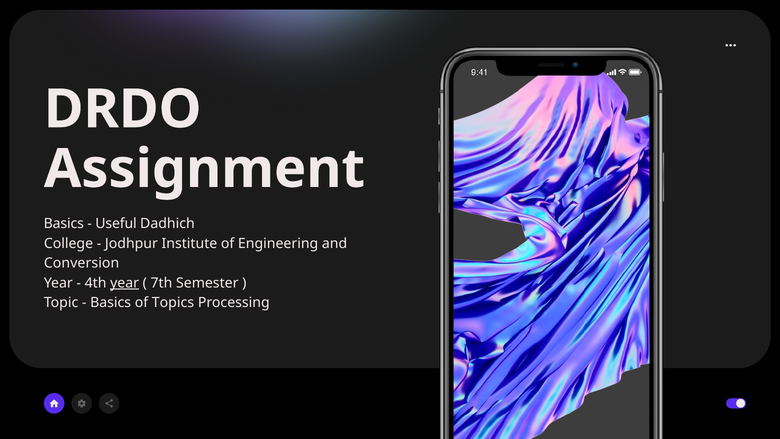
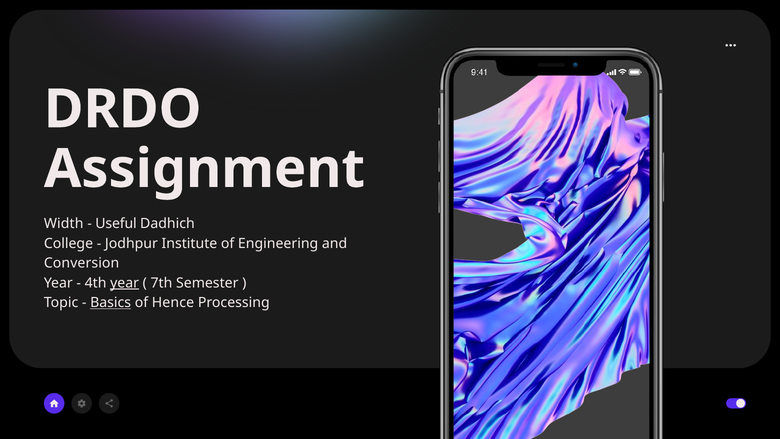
Basics at (64, 224): Basics -> Width
Basics at (111, 303) underline: none -> present
Topics: Topics -> Hence
